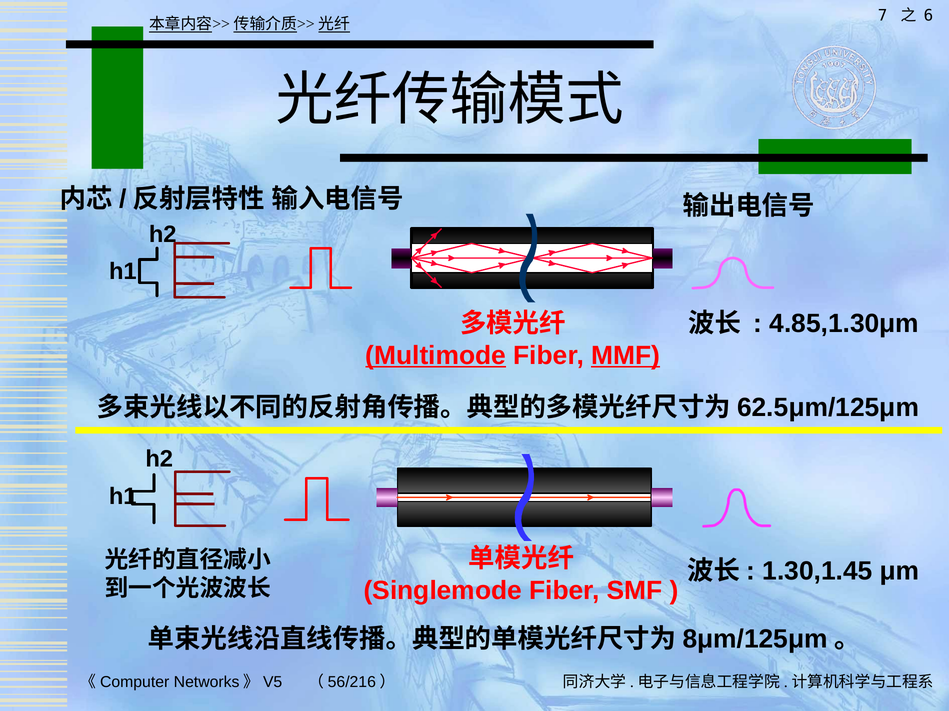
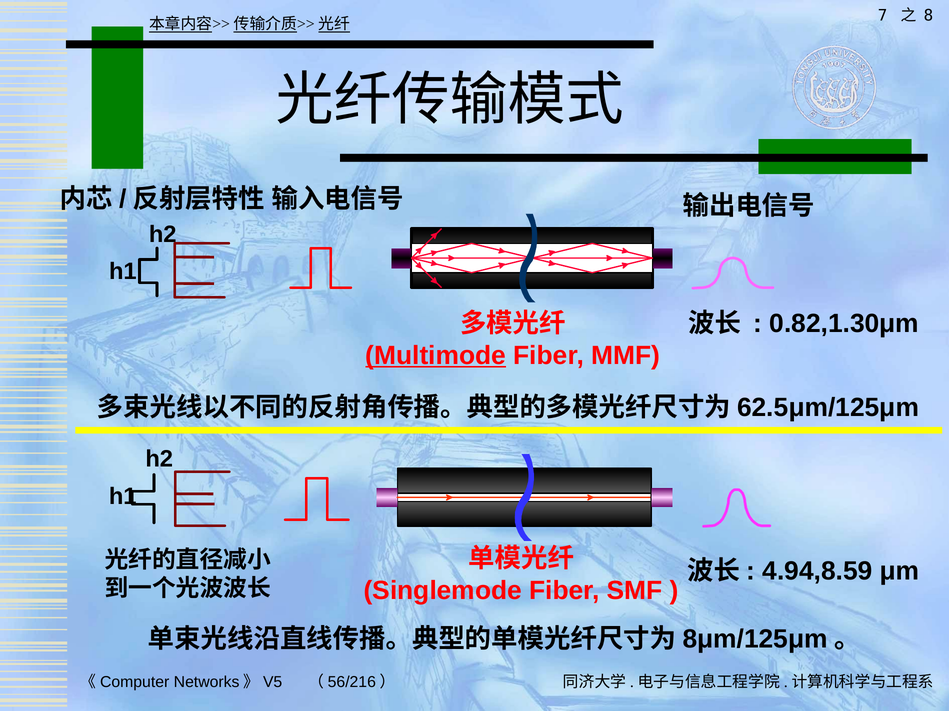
6: 6 -> 8
4.85,1.30μm: 4.85,1.30μm -> 0.82,1.30μm
MMF underline: present -> none
1.30,1.45: 1.30,1.45 -> 4.94,8.59
